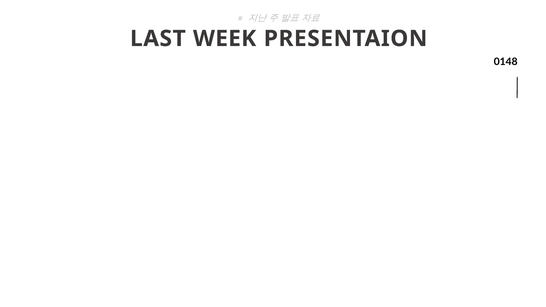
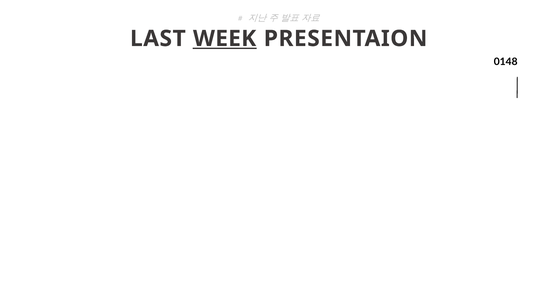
WEEK underline: none -> present
